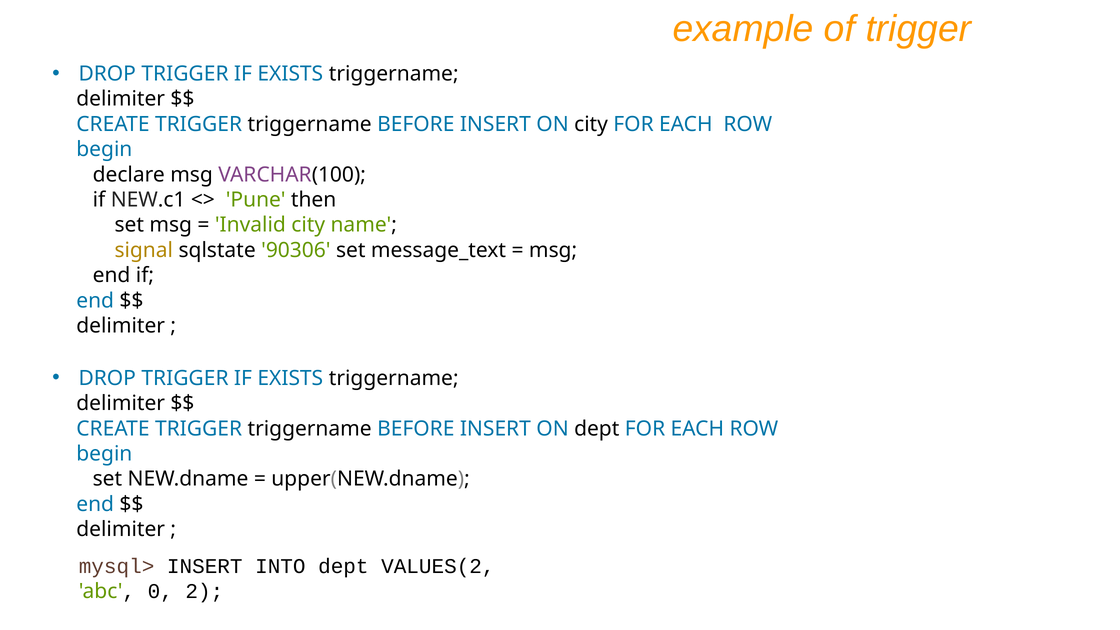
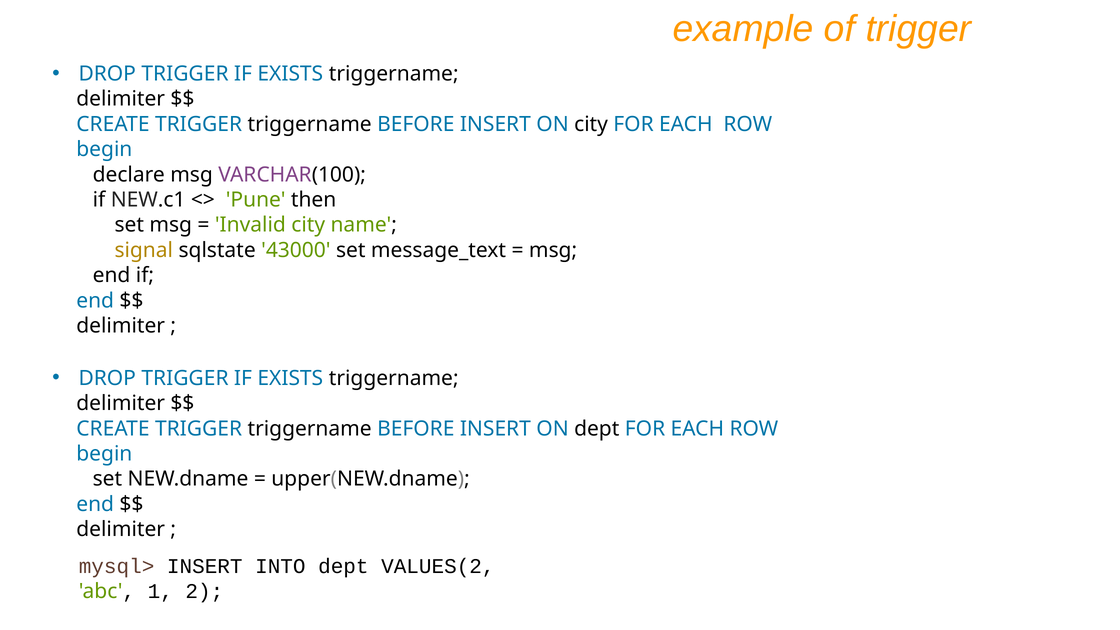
90306: 90306 -> 43000
0: 0 -> 1
